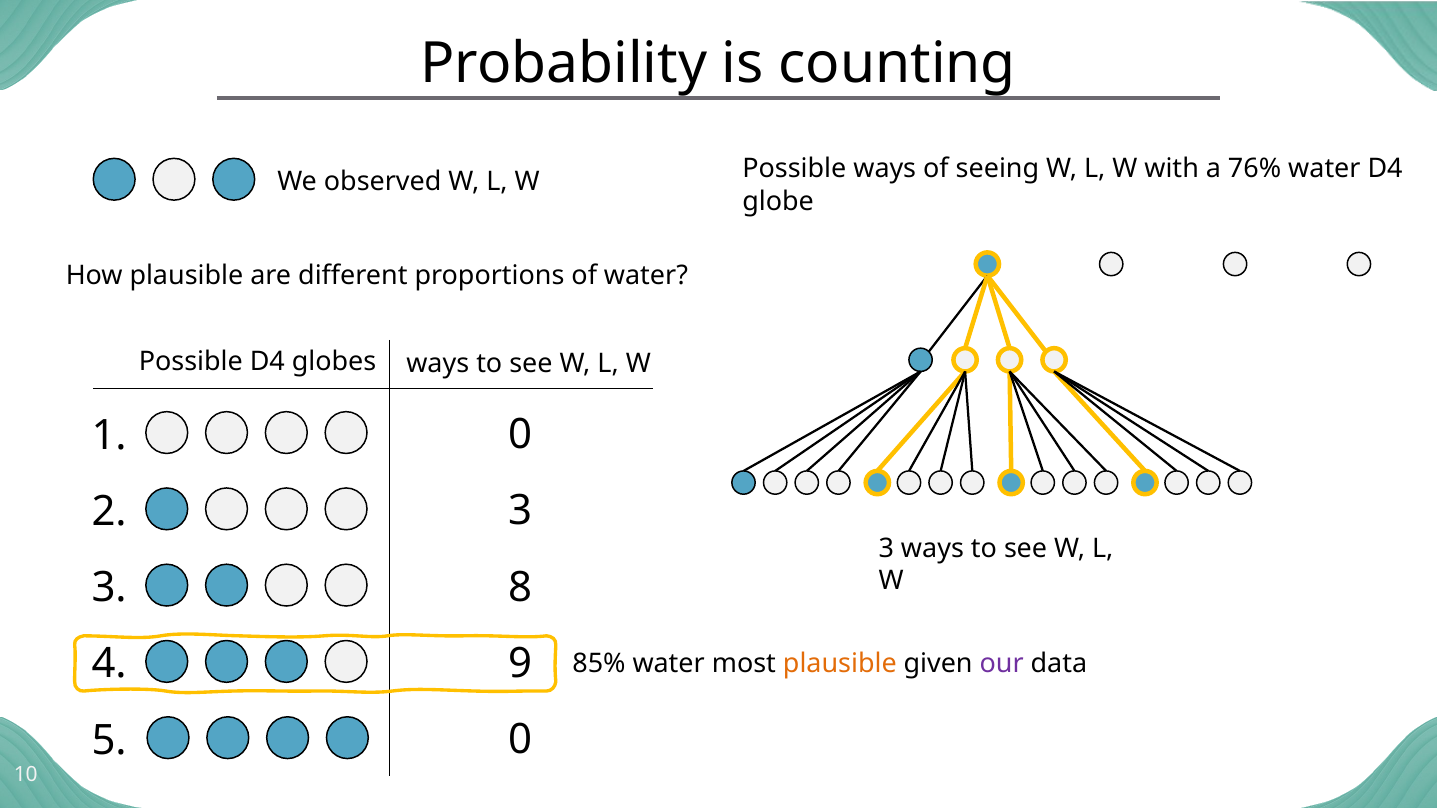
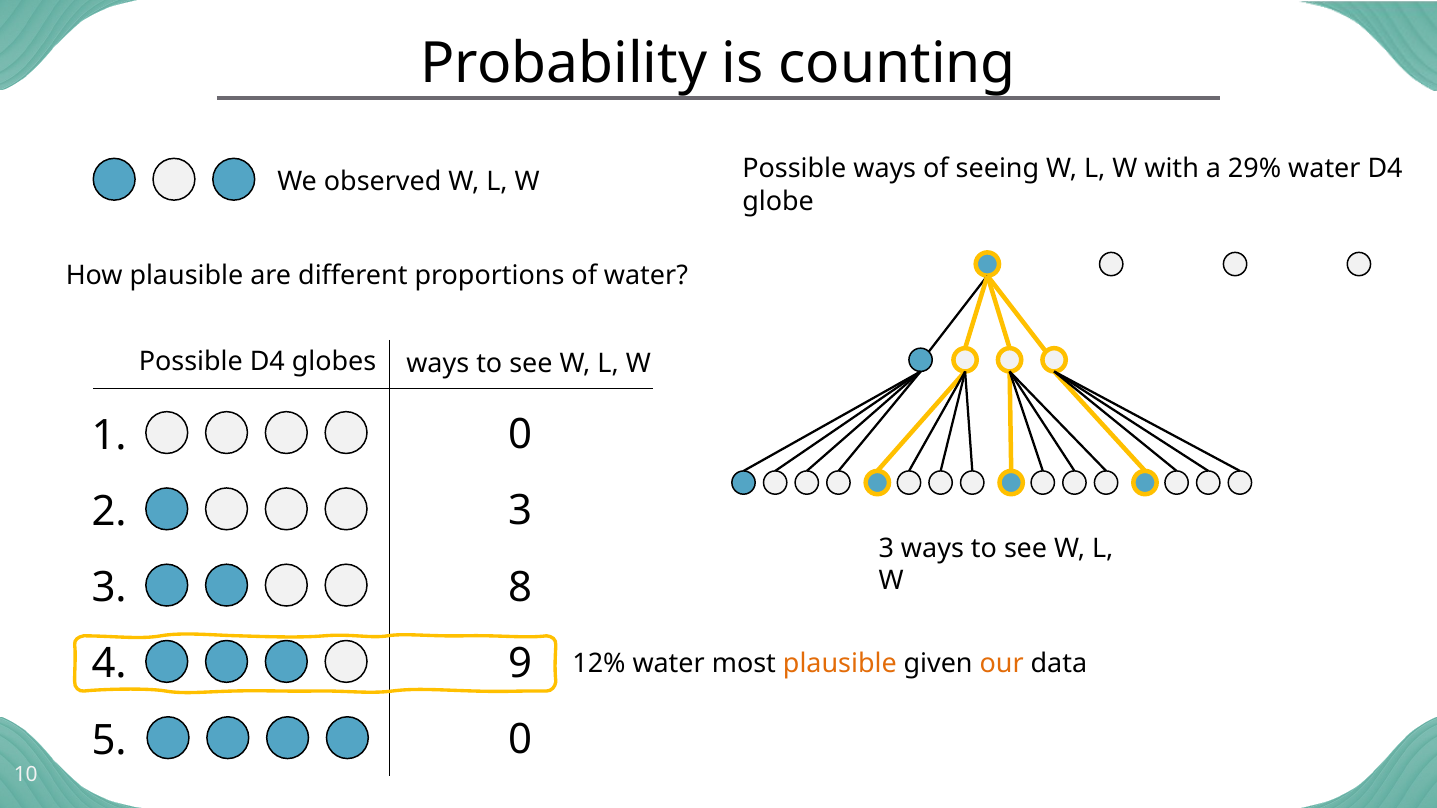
76%: 76% -> 29%
85%: 85% -> 12%
our colour: purple -> orange
